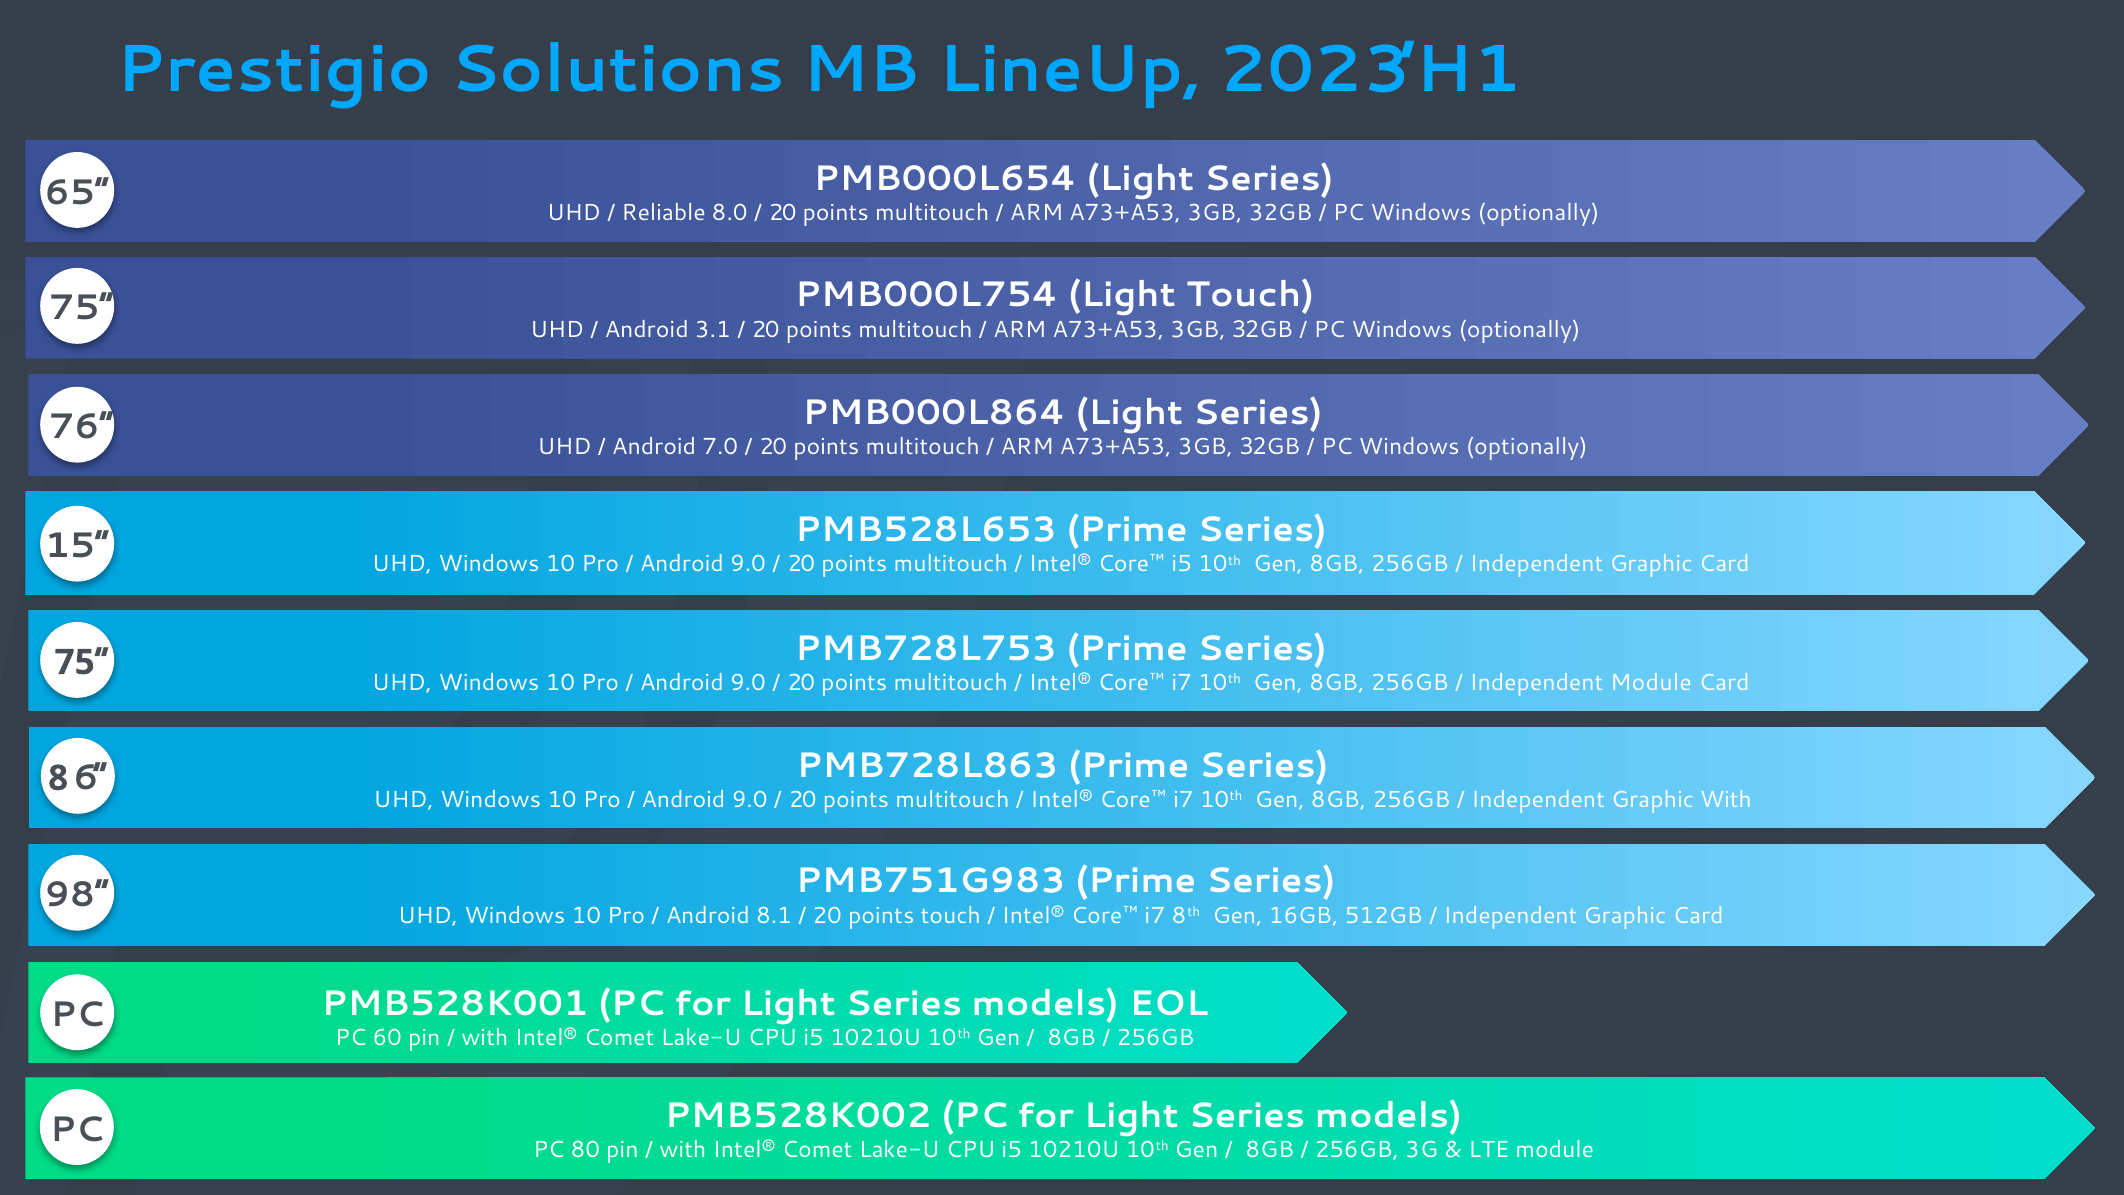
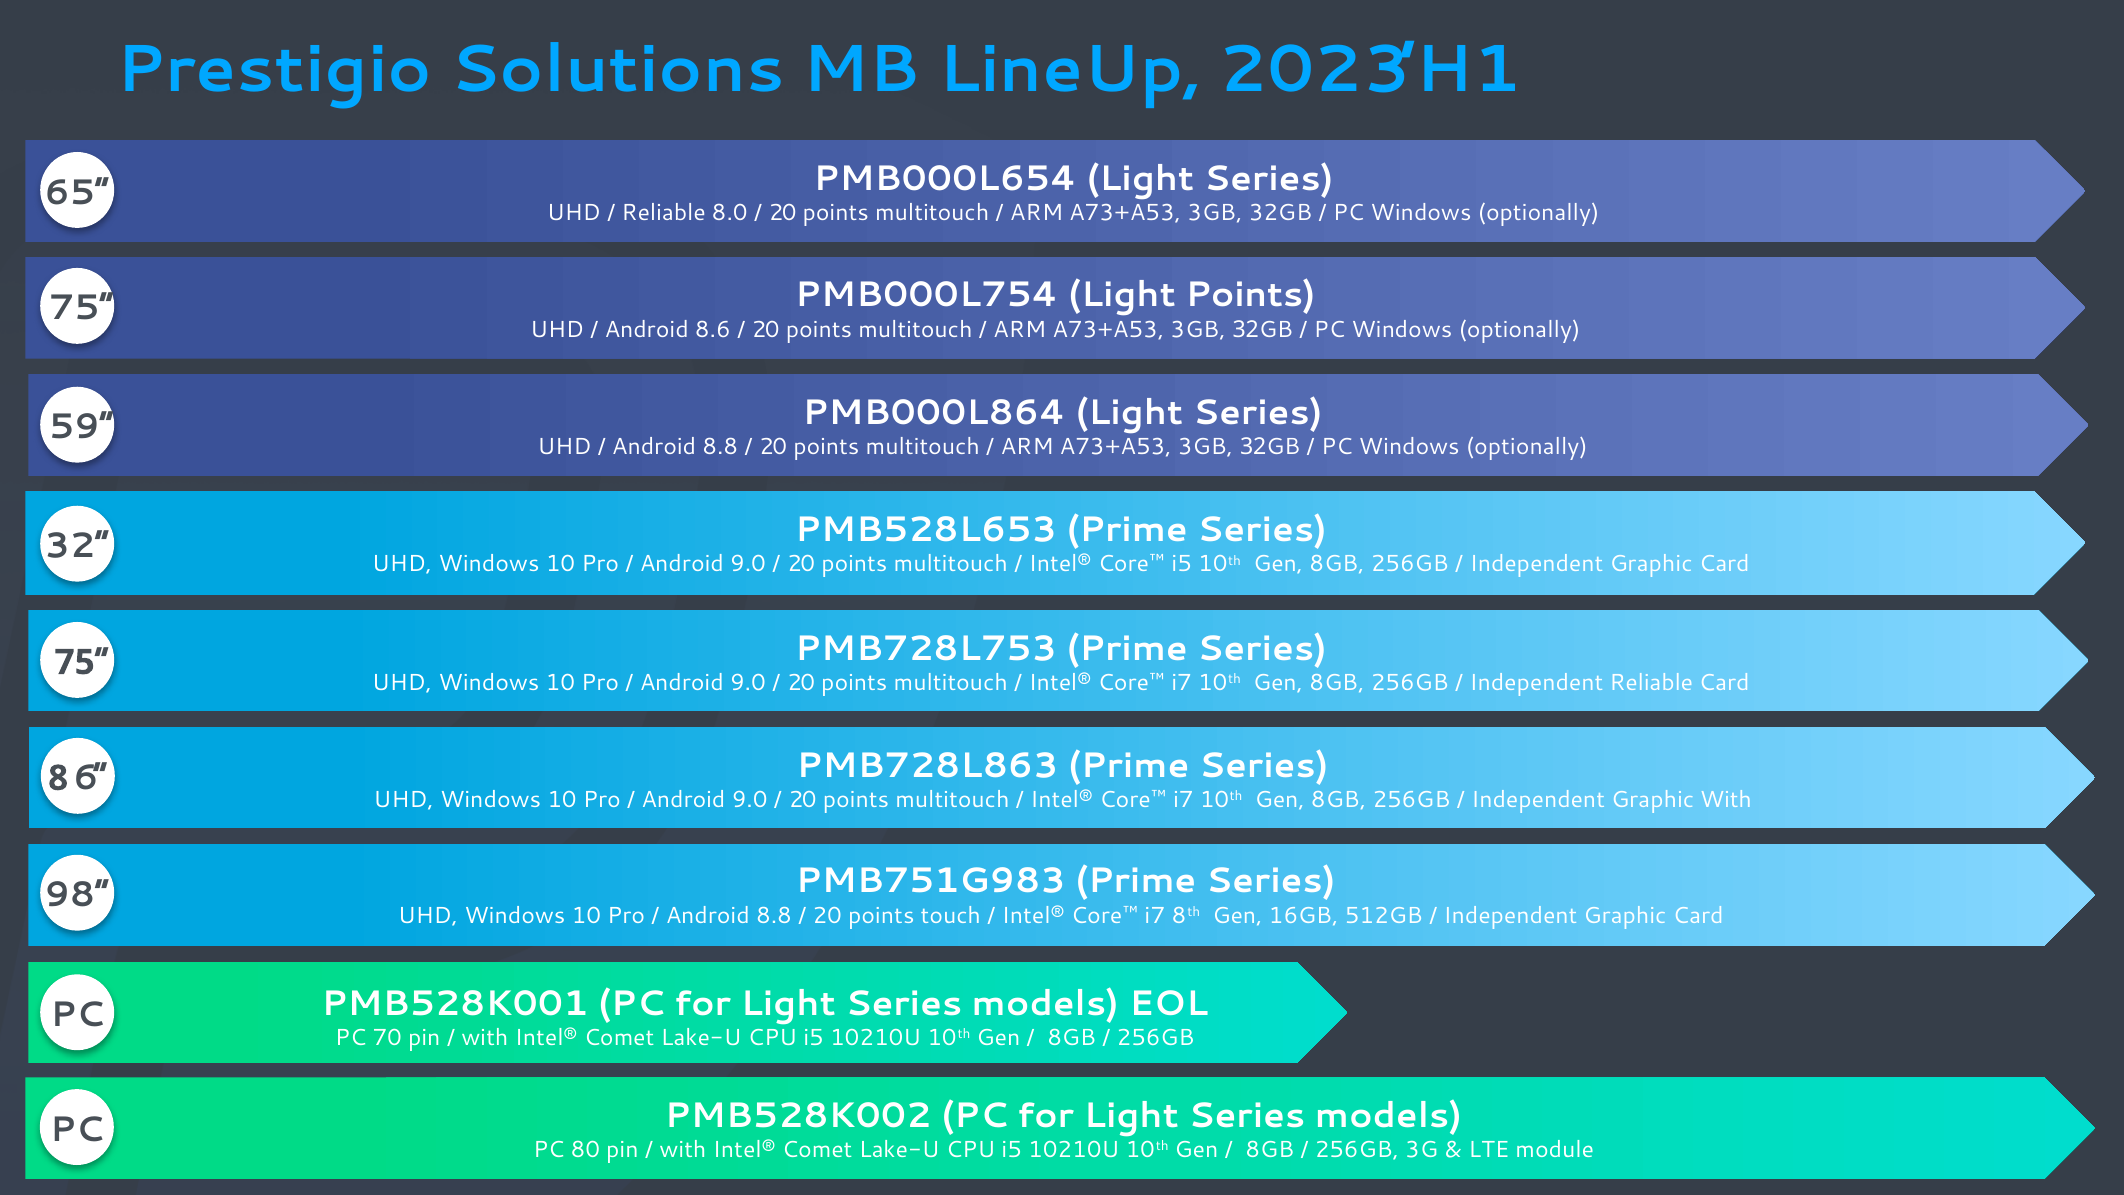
Light Touch: Touch -> Points
3.1: 3.1 -> 8.6
76: 76 -> 59
7.0 at (720, 447): 7.0 -> 8.8
15: 15 -> 32
Independent Module: Module -> Reliable
8.1 at (774, 915): 8.1 -> 8.8
60: 60 -> 70
